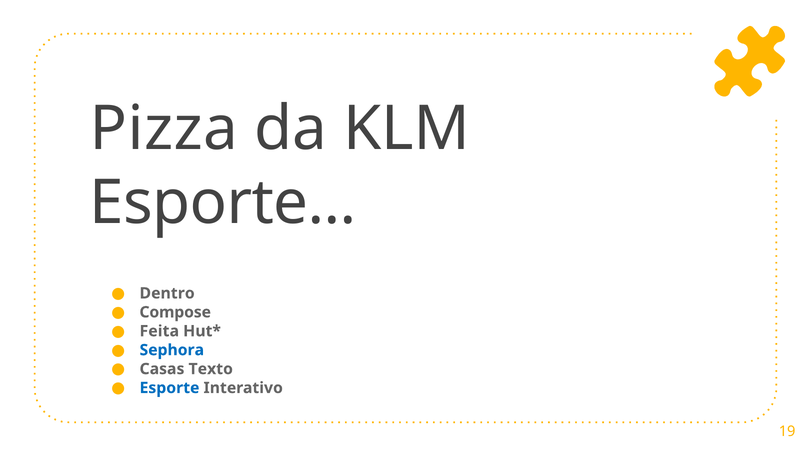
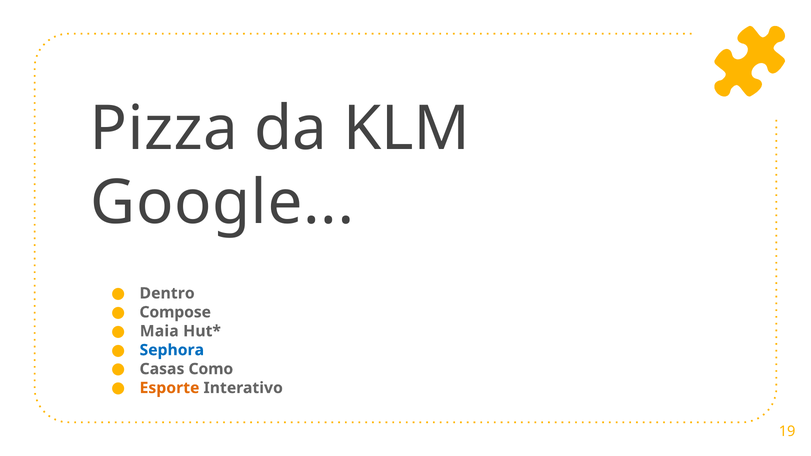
Esporte at (223, 203): Esporte -> Google
Feita: Feita -> Maia
Texto: Texto -> Como
Esporte at (169, 388) colour: blue -> orange
